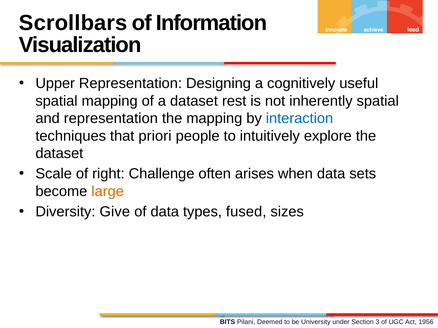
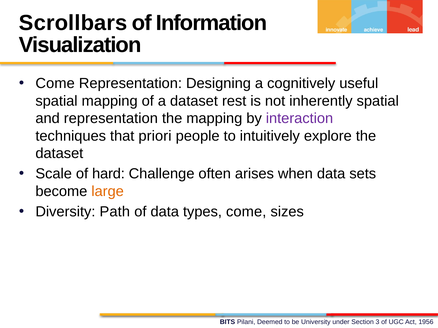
Upper at (55, 84): Upper -> Come
interaction colour: blue -> purple
right: right -> hard
Give: Give -> Path
types fused: fused -> come
